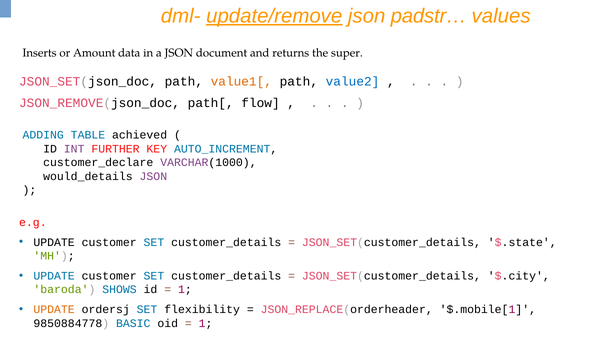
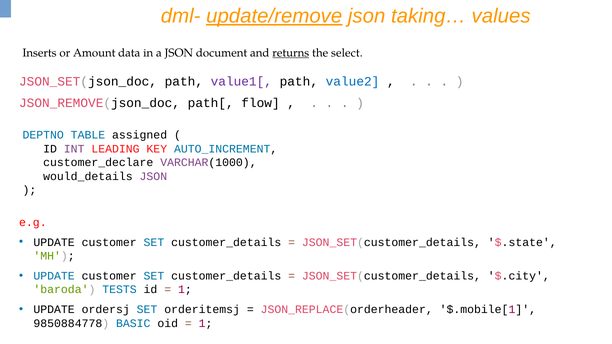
padstr…: padstr… -> taking…
returns underline: none -> present
super: super -> select
value1[ colour: orange -> purple
ADDING: ADDING -> DEPTNO
achieved: achieved -> assigned
FURTHER: FURTHER -> LEADING
SHOWS: SHOWS -> TESTS
UPDATE at (54, 310) colour: orange -> black
flexibility: flexibility -> orderitemsj
